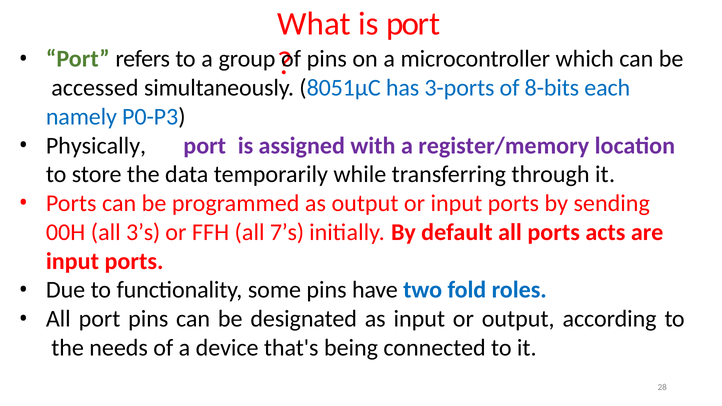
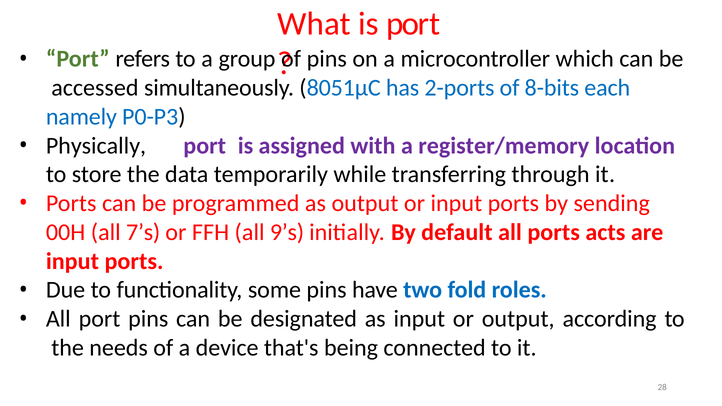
3-ports: 3-ports -> 2-ports
3’s: 3’s -> 7’s
7’s: 7’s -> 9’s
